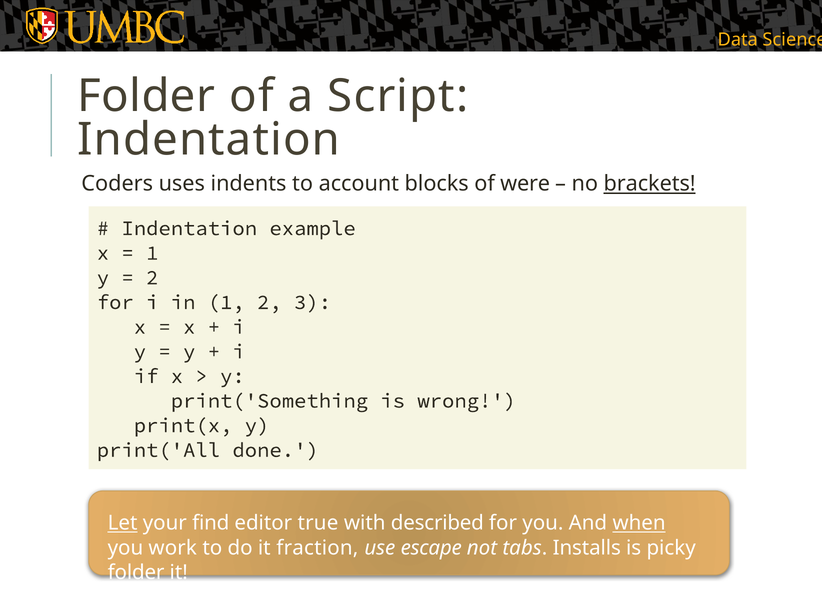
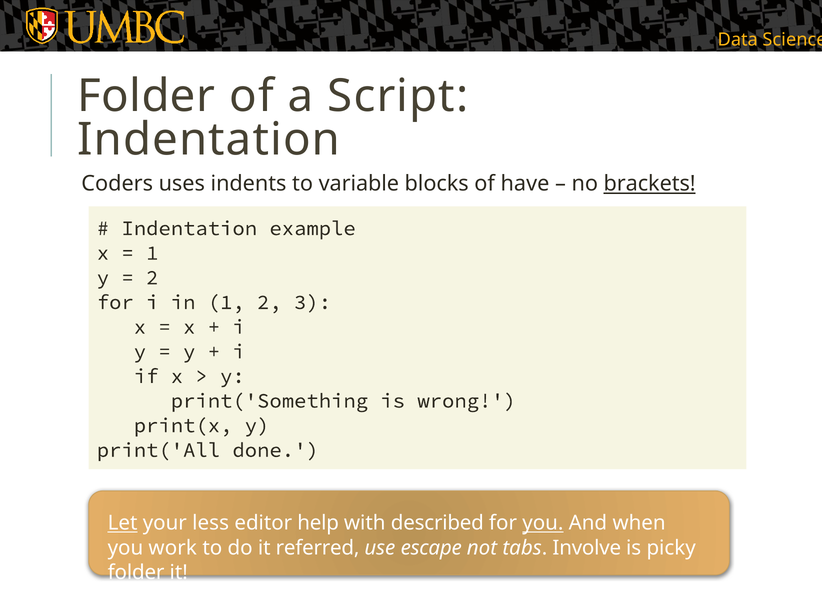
account: account -> variable
were: were -> have
find: find -> less
true: true -> help
you at (543, 524) underline: none -> present
when underline: present -> none
fraction: fraction -> referred
Installs: Installs -> Involve
